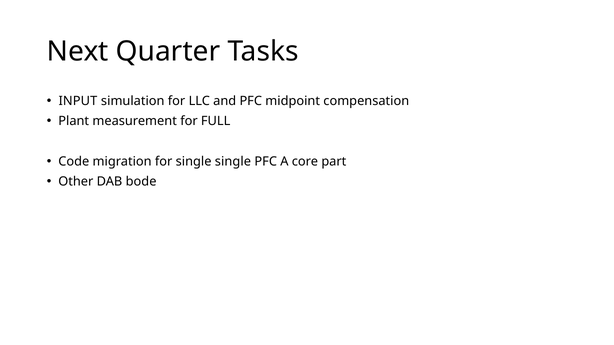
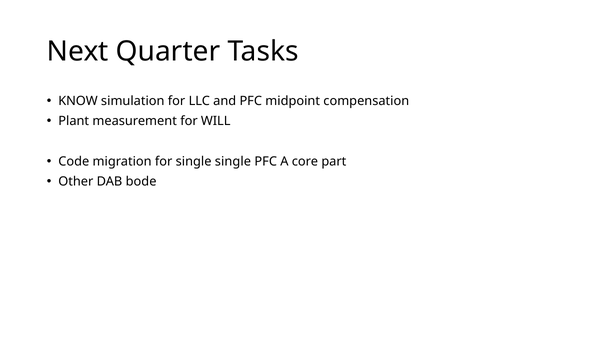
INPUT: INPUT -> KNOW
FULL: FULL -> WILL
